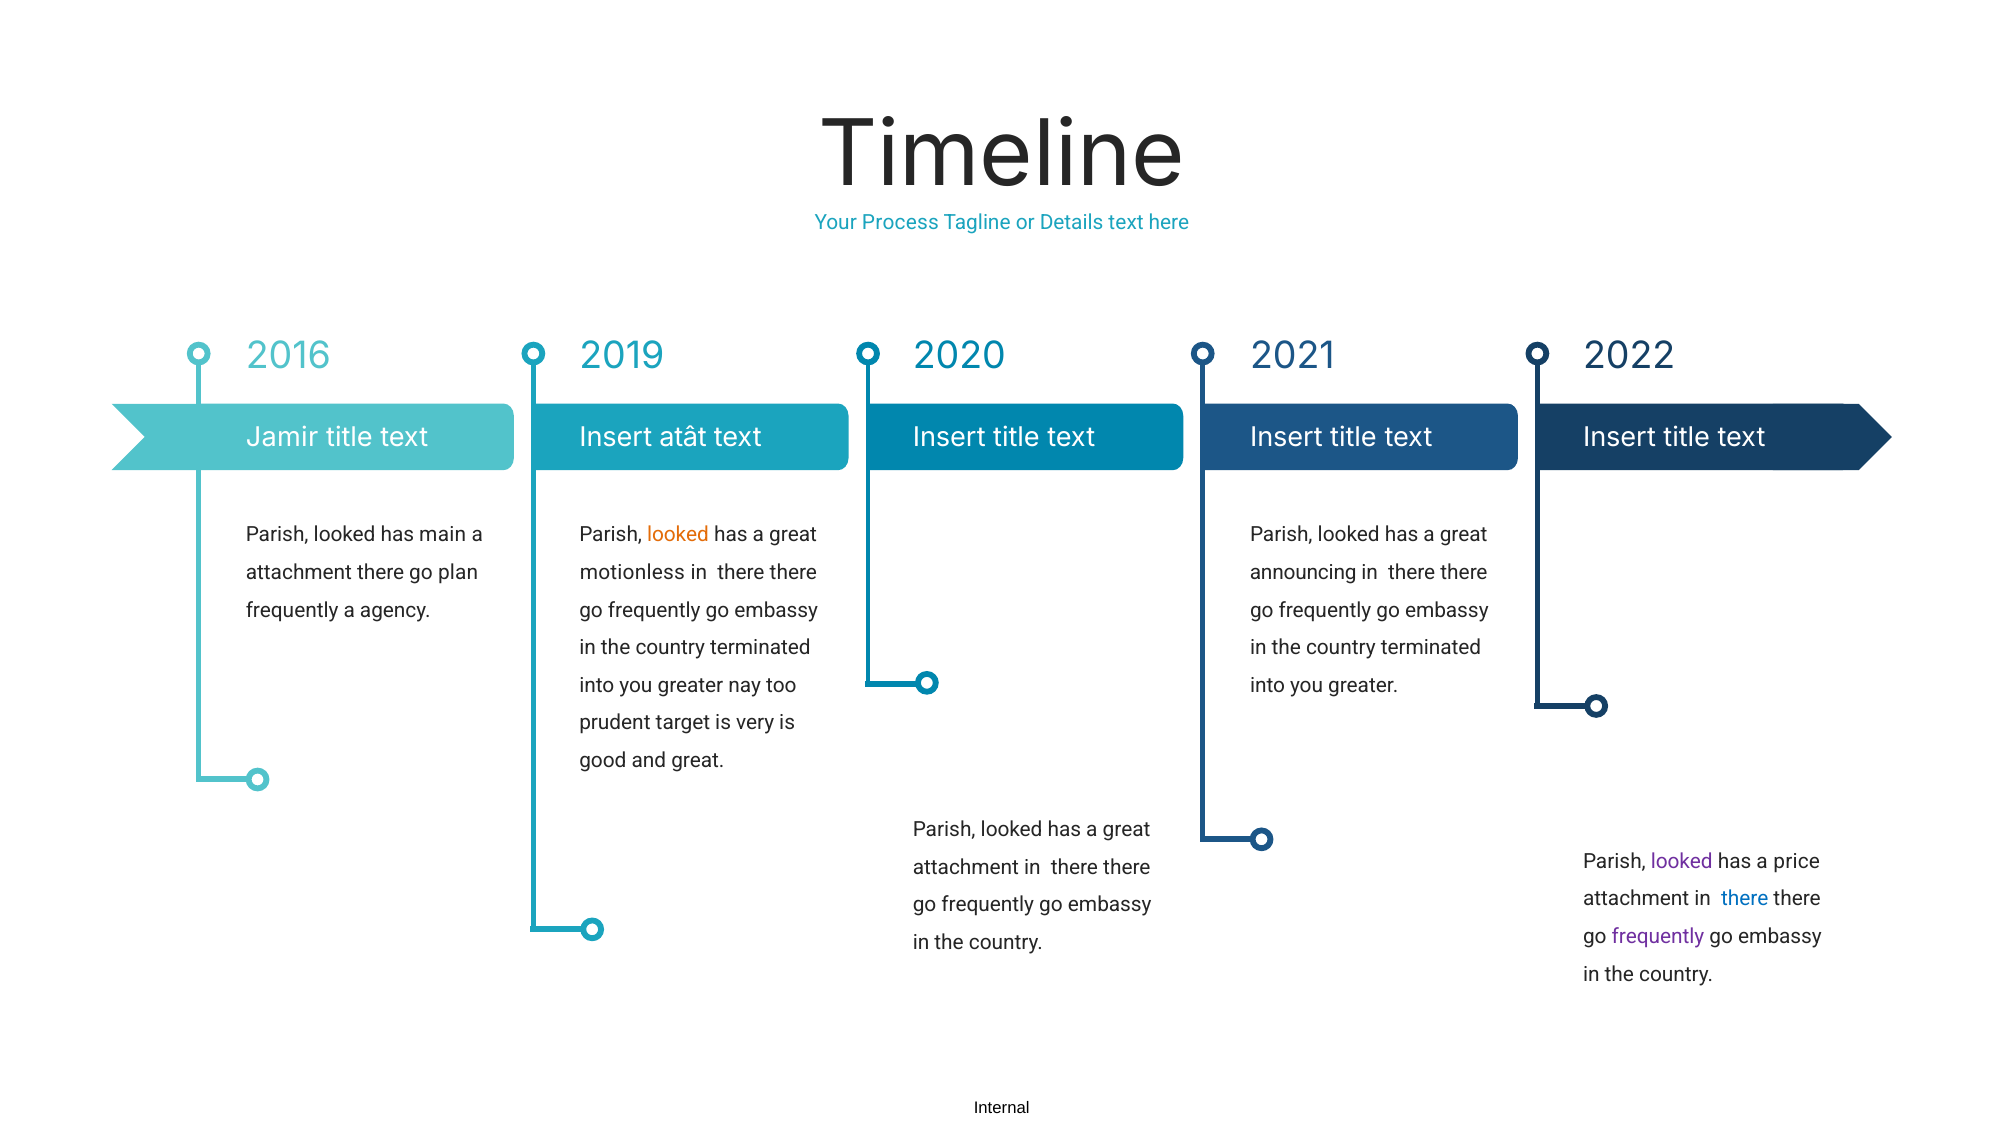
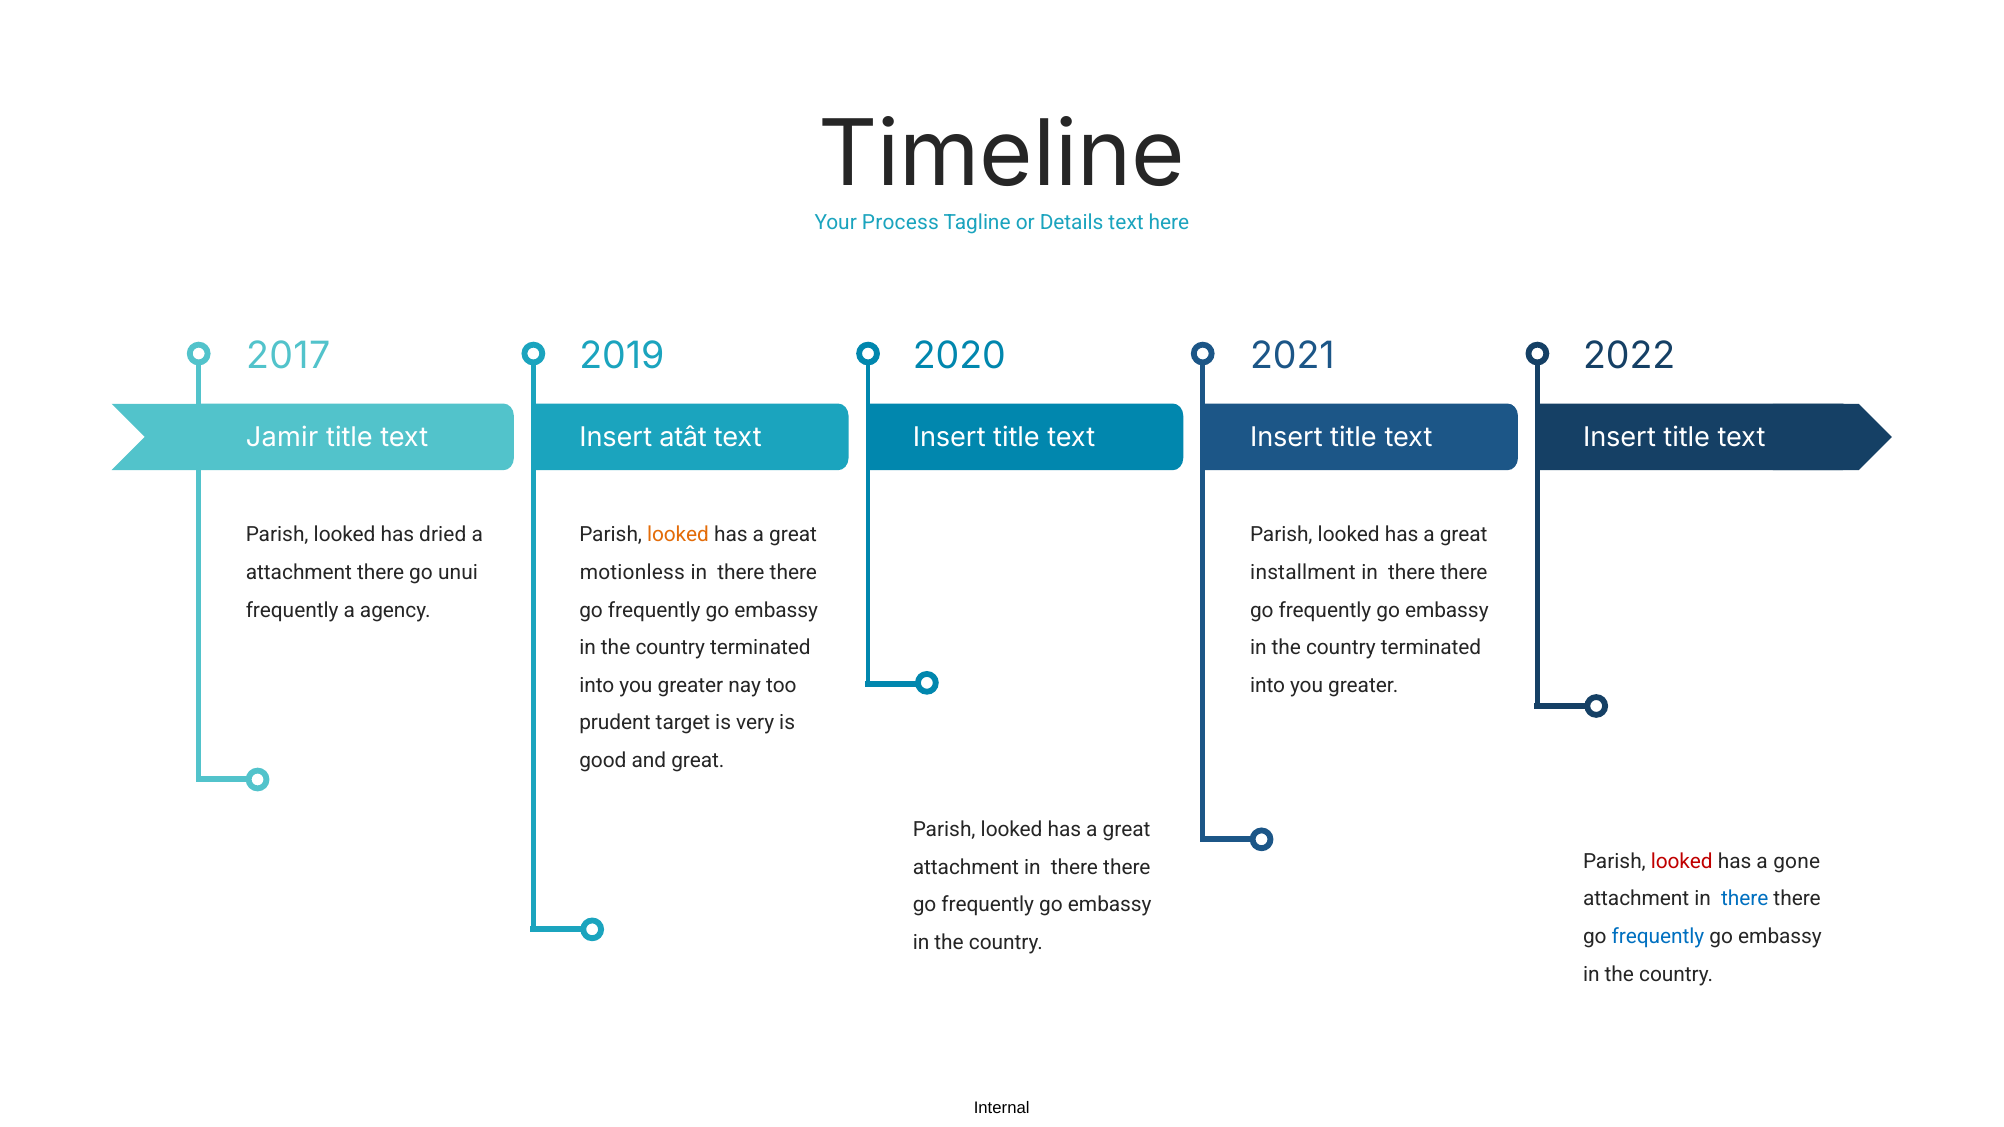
2016: 2016 -> 2017
main: main -> dried
plan: plan -> unui
announcing: announcing -> installment
looked at (1682, 861) colour: purple -> red
price: price -> gone
frequently at (1658, 937) colour: purple -> blue
